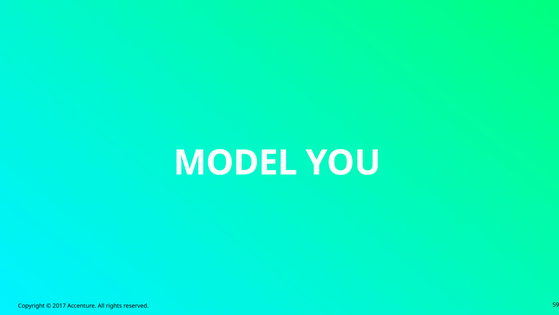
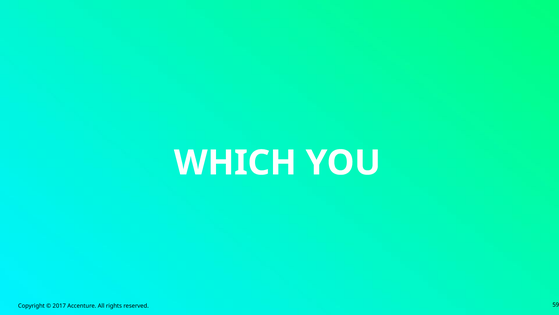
MODEL: MODEL -> WHICH
